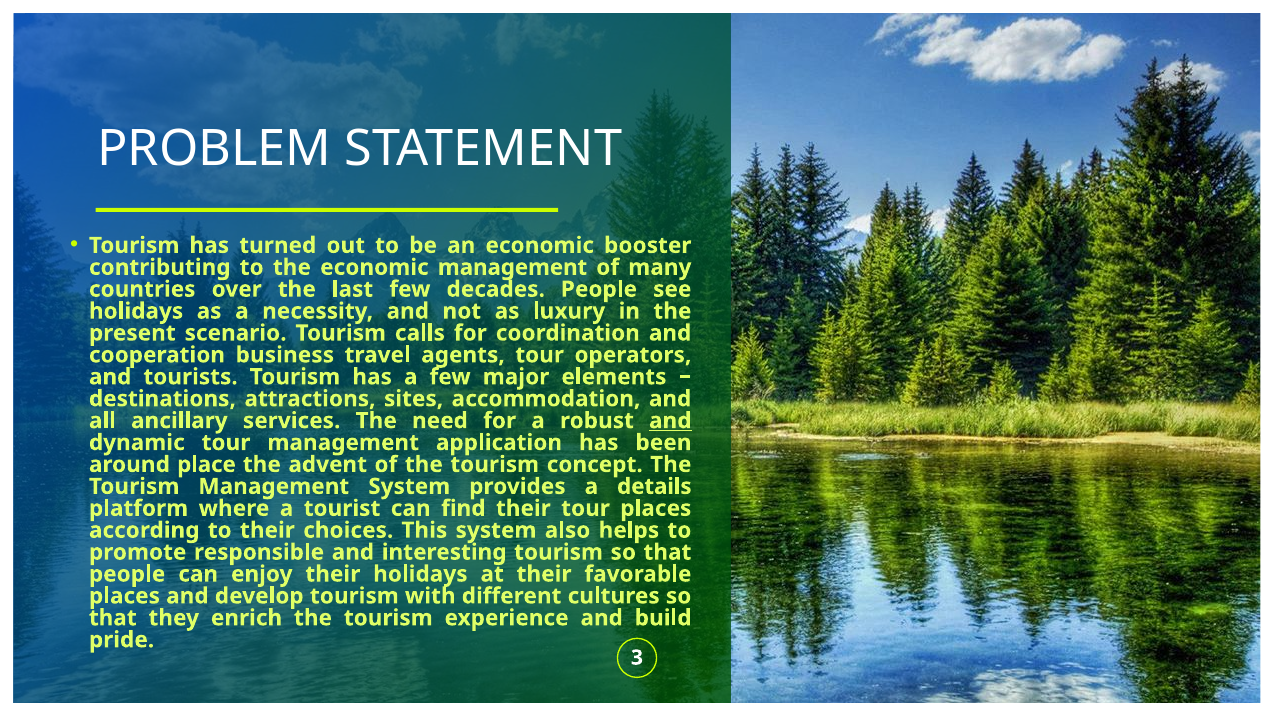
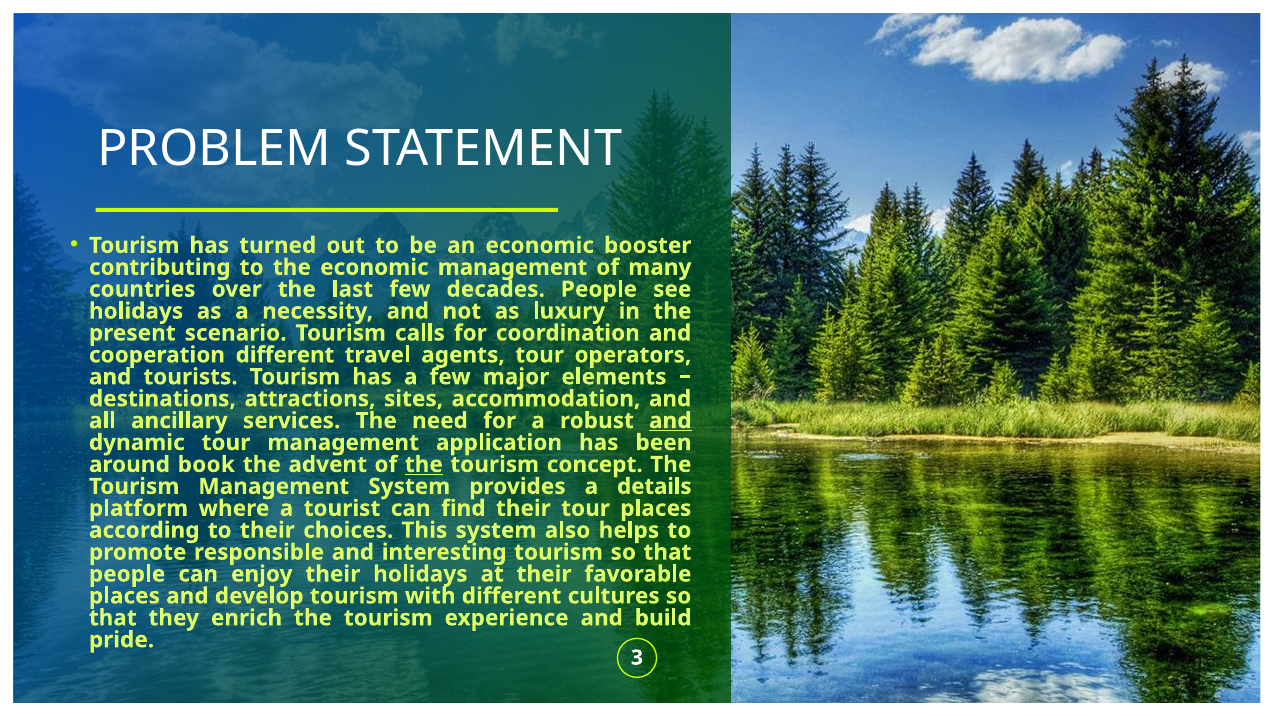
cooperation business: business -> different
place: place -> book
the at (424, 465) underline: none -> present
